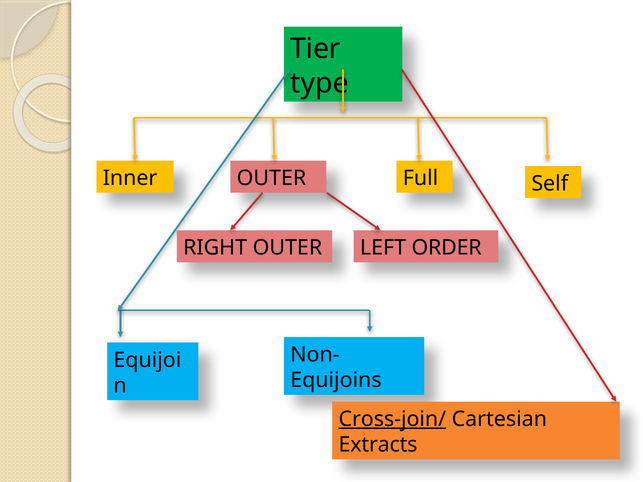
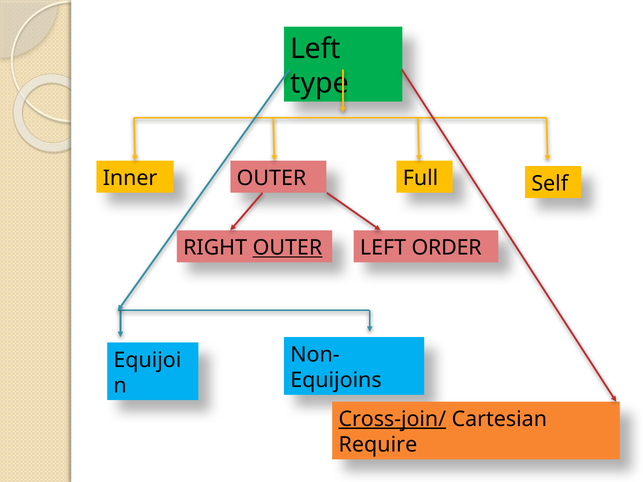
Tier at (315, 49): Tier -> Left
OUTER at (287, 248) underline: none -> present
Extracts: Extracts -> Require
